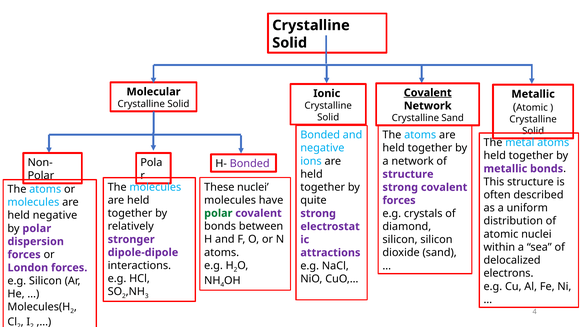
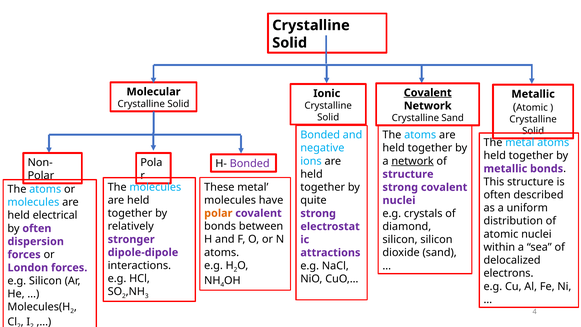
network at (413, 161) underline: none -> present
These nuclei: nuclei -> metal
forces at (399, 200): forces -> nuclei
polar at (218, 213) colour: green -> orange
held negative: negative -> electrical
by polar: polar -> often
